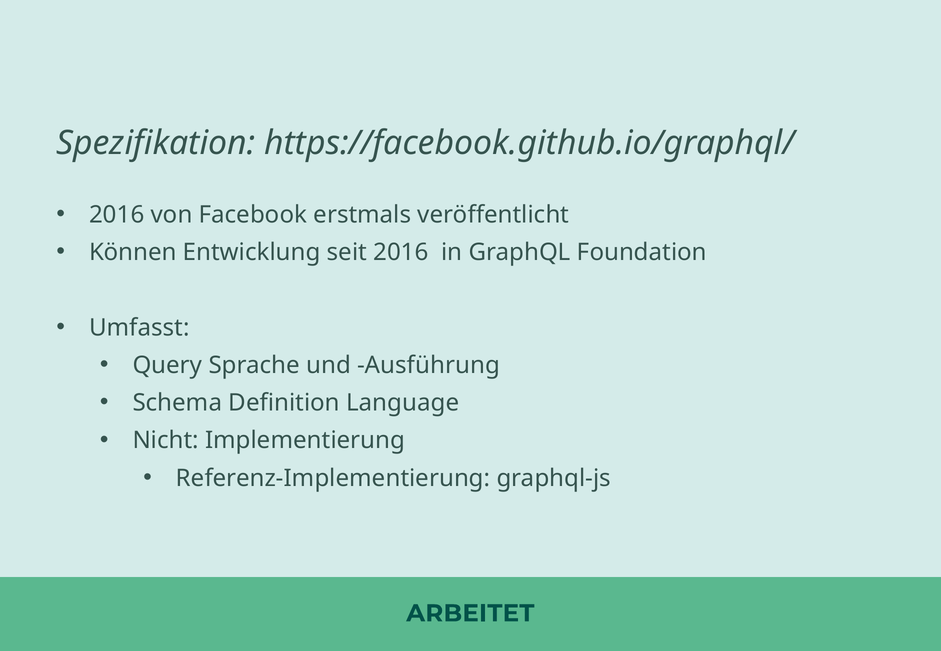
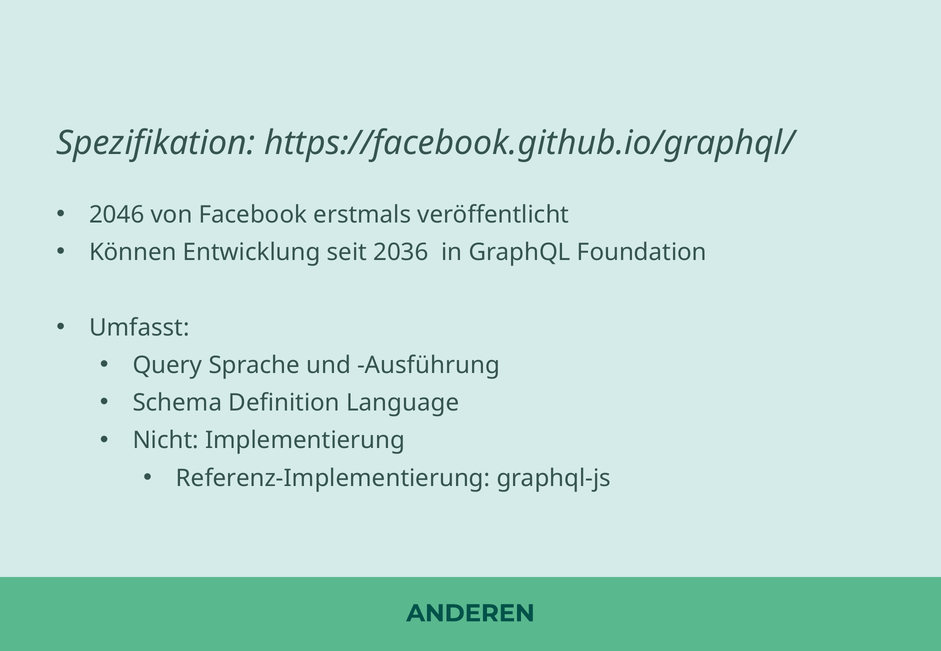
2016 at (117, 215): 2016 -> 2046
seit 2016: 2016 -> 2036
ARBEITET: ARBEITET -> ANDEREN
